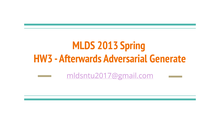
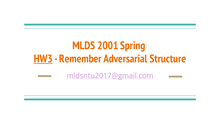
2013: 2013 -> 2001
HW3 underline: none -> present
Afterwards: Afterwards -> Remember
Generate: Generate -> Structure
